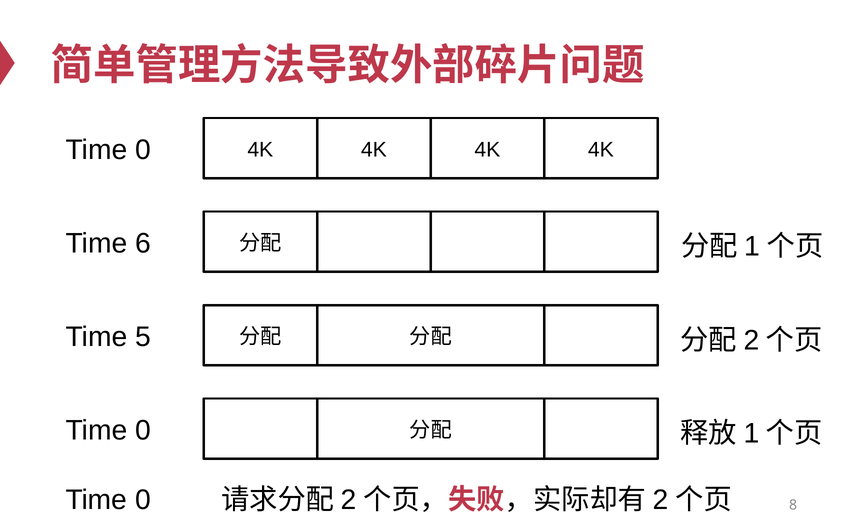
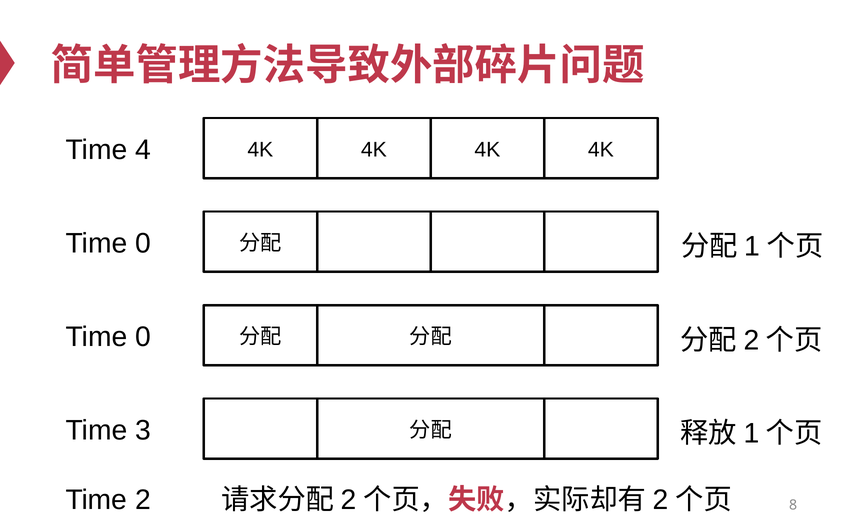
0 at (143, 150): 0 -> 4
6 at (143, 243): 6 -> 0
5 at (143, 337): 5 -> 0
0 at (143, 430): 0 -> 3
0 at (143, 500): 0 -> 2
